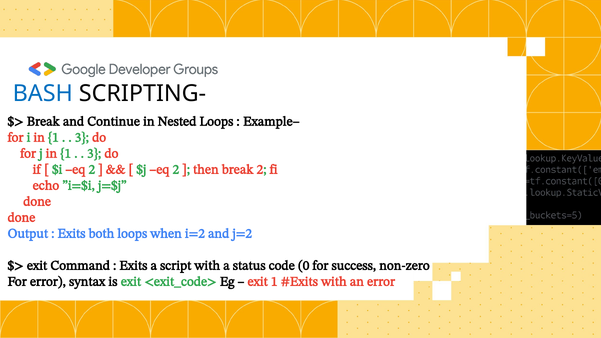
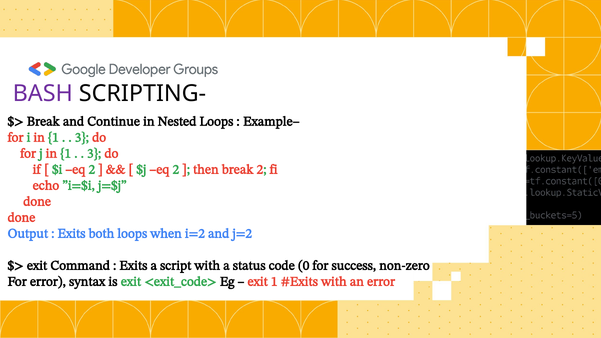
BASH colour: blue -> purple
